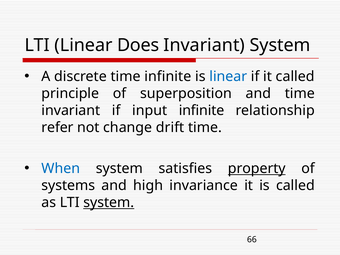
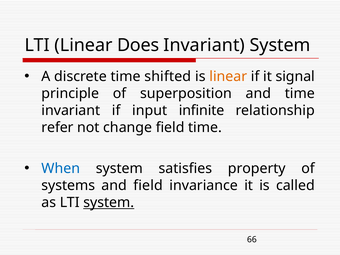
time infinite: infinite -> shifted
linear at (228, 76) colour: blue -> orange
it called: called -> signal
change drift: drift -> field
property underline: present -> none
and high: high -> field
